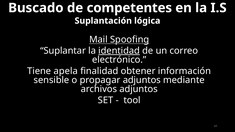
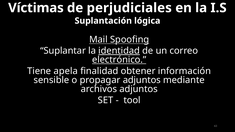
Buscado: Buscado -> Víctimas
competentes: competentes -> perjudiciales
electrónico underline: none -> present
